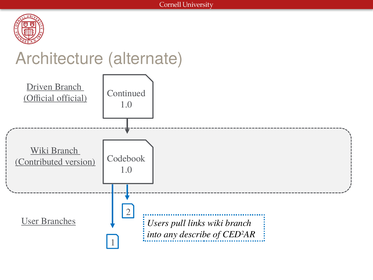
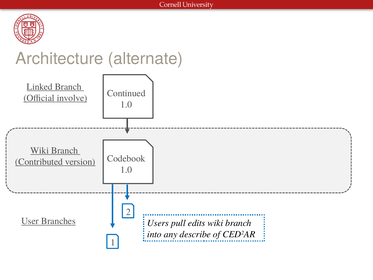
Driven: Driven -> Linked
Official official: official -> involve
links: links -> edits
